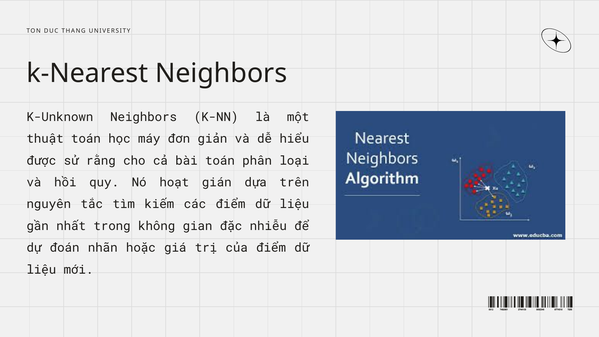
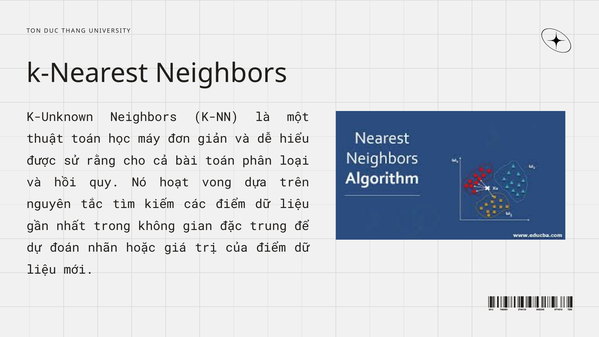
gián: gián -> vong
nhiễu: nhiễu -> trung
